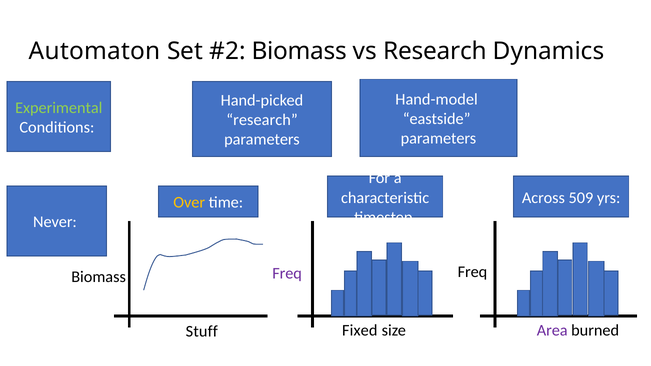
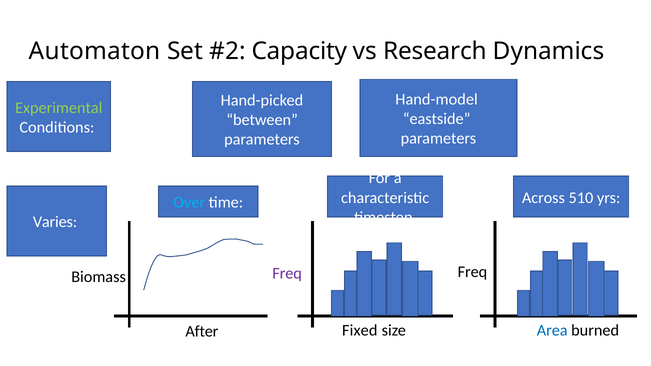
Biomass at (299, 51): Biomass -> Capacity
research at (262, 120): research -> between
509: 509 -> 510
Over colour: yellow -> light blue
Never: Never -> Varies
Area colour: purple -> blue
Stuff: Stuff -> After
